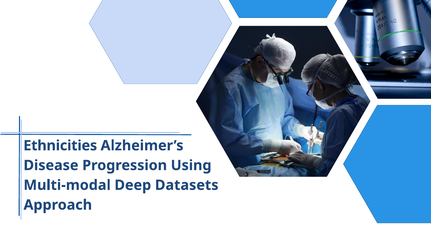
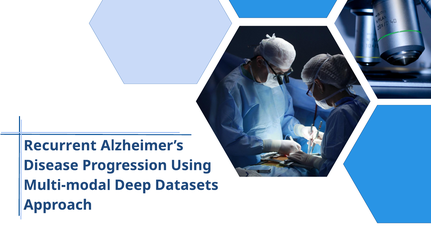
Ethnicities: Ethnicities -> Recurrent
